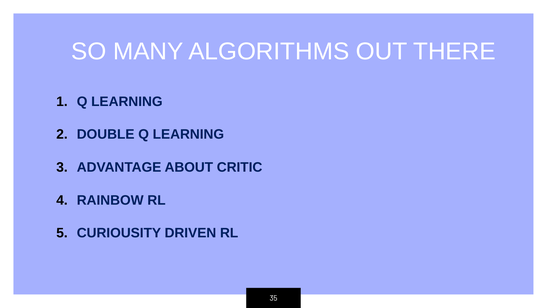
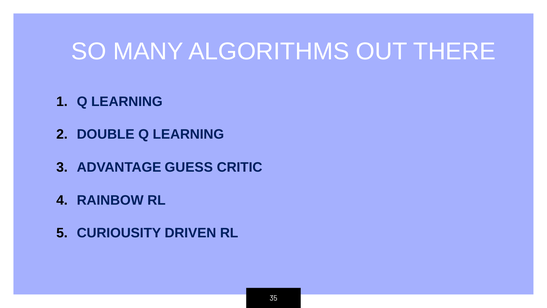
ABOUT: ABOUT -> GUESS
